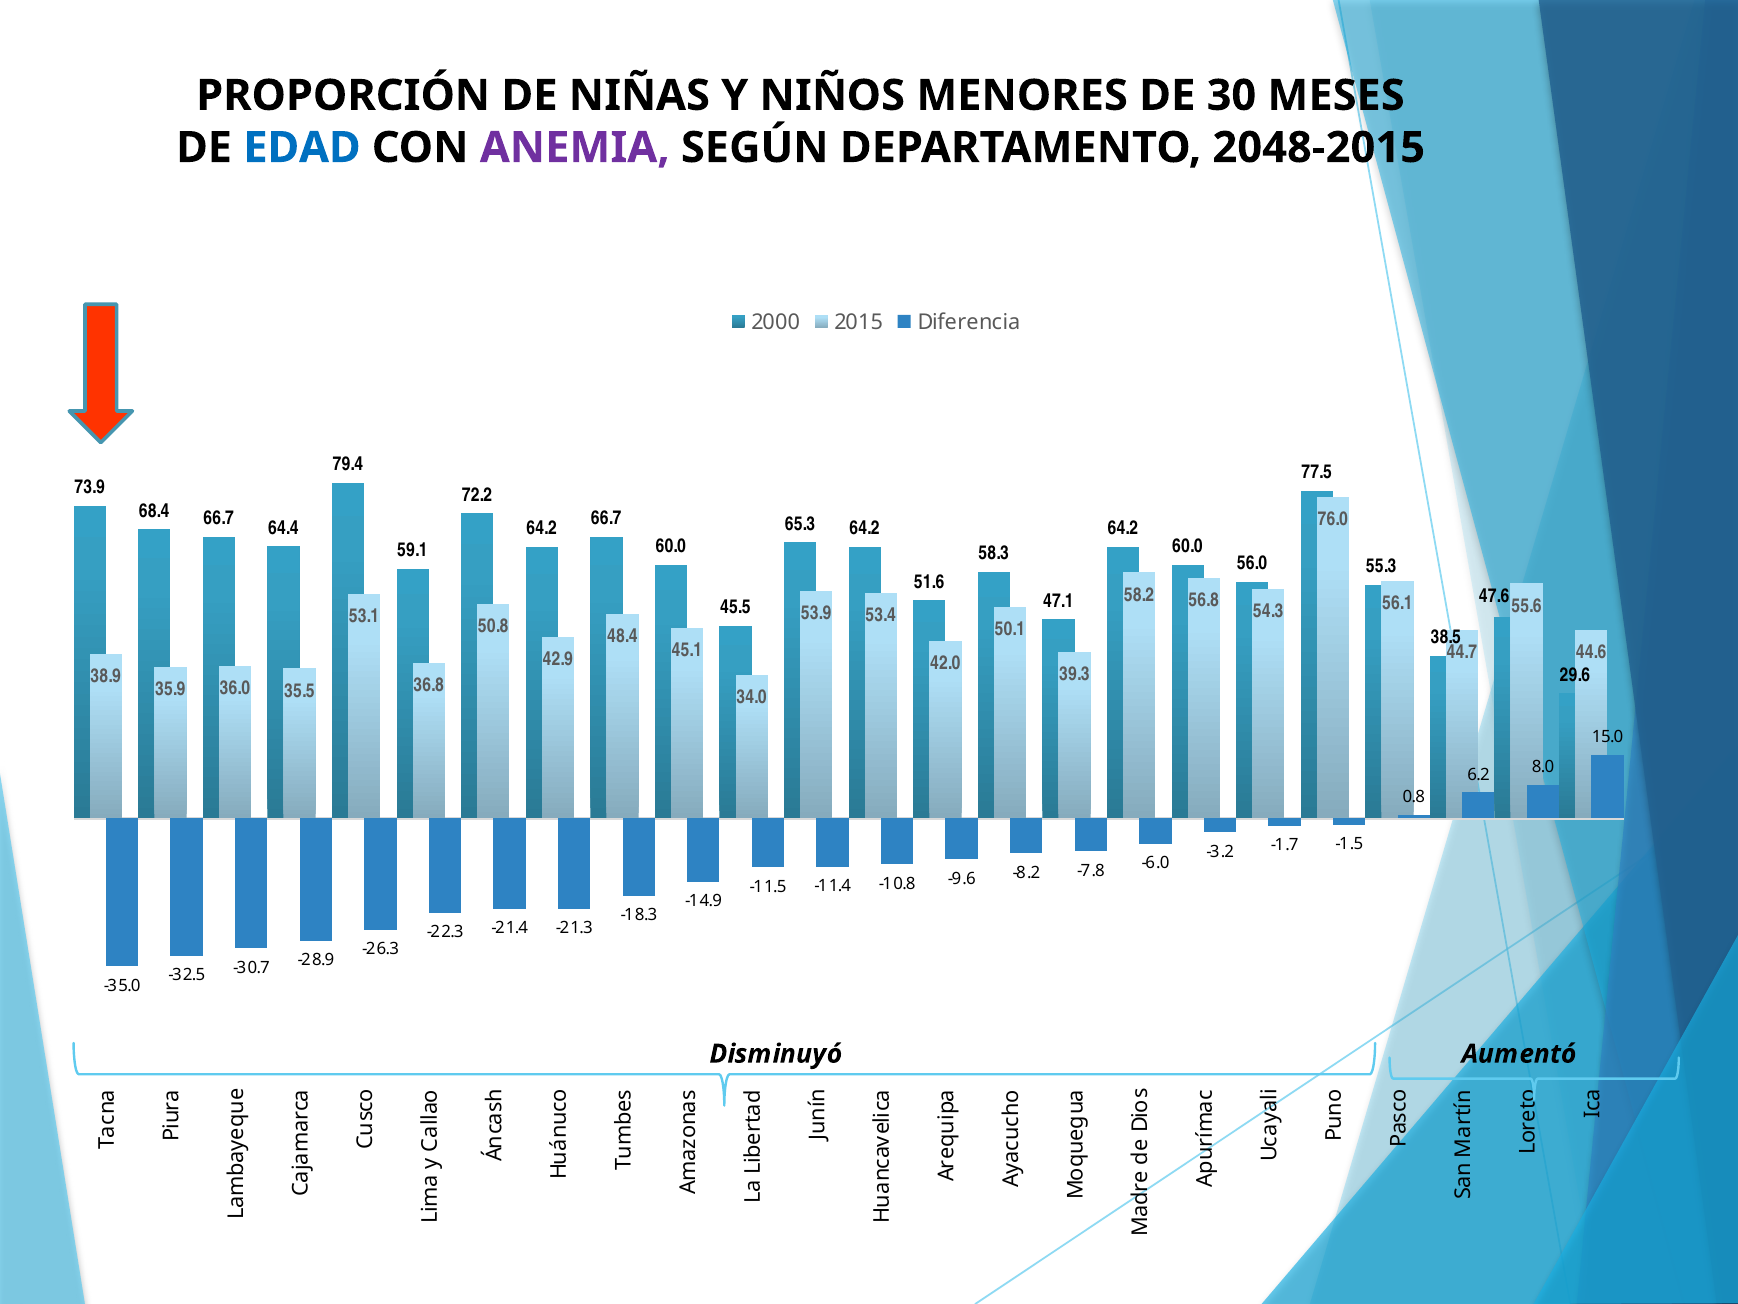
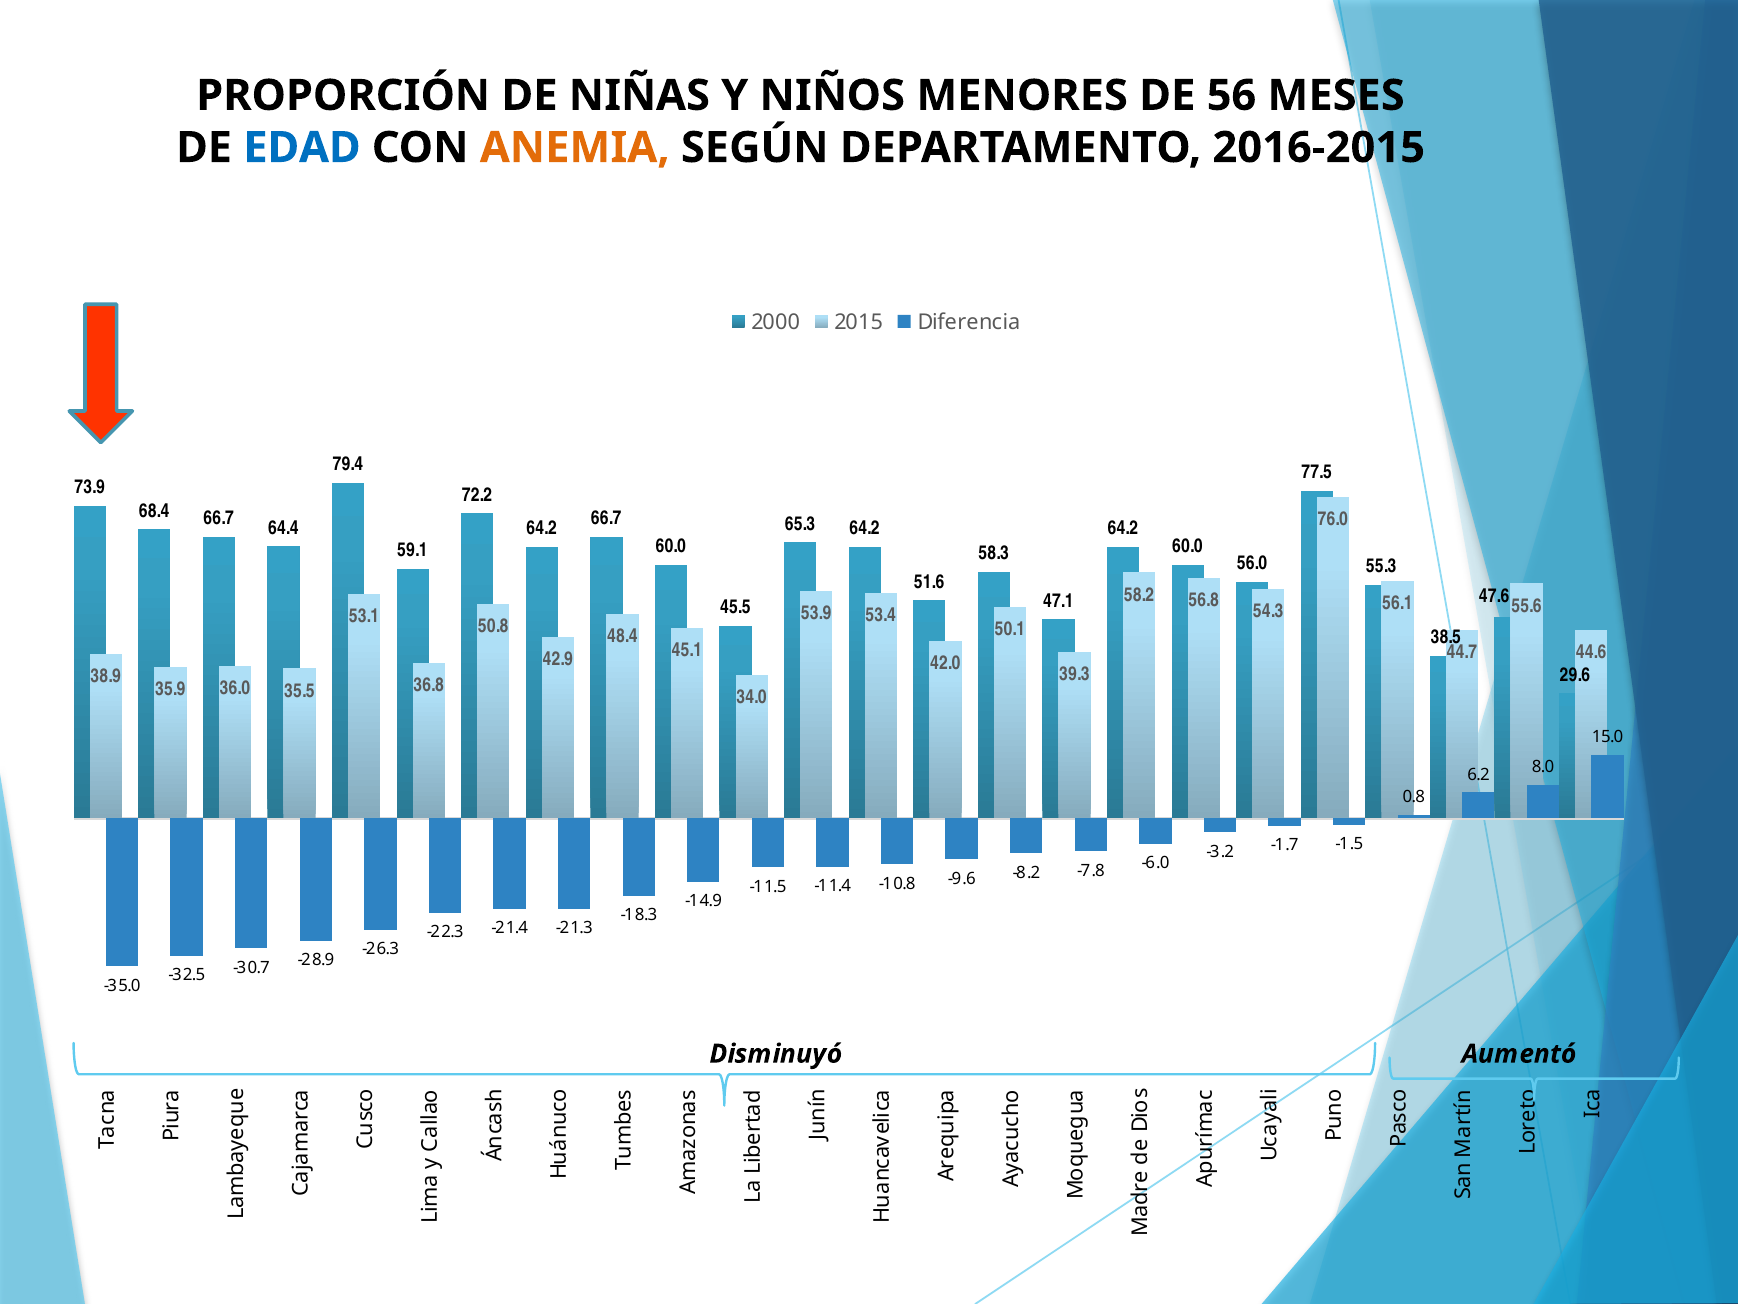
30: 30 -> 56
ANEMIA colour: purple -> orange
2048-2015: 2048-2015 -> 2016-2015
